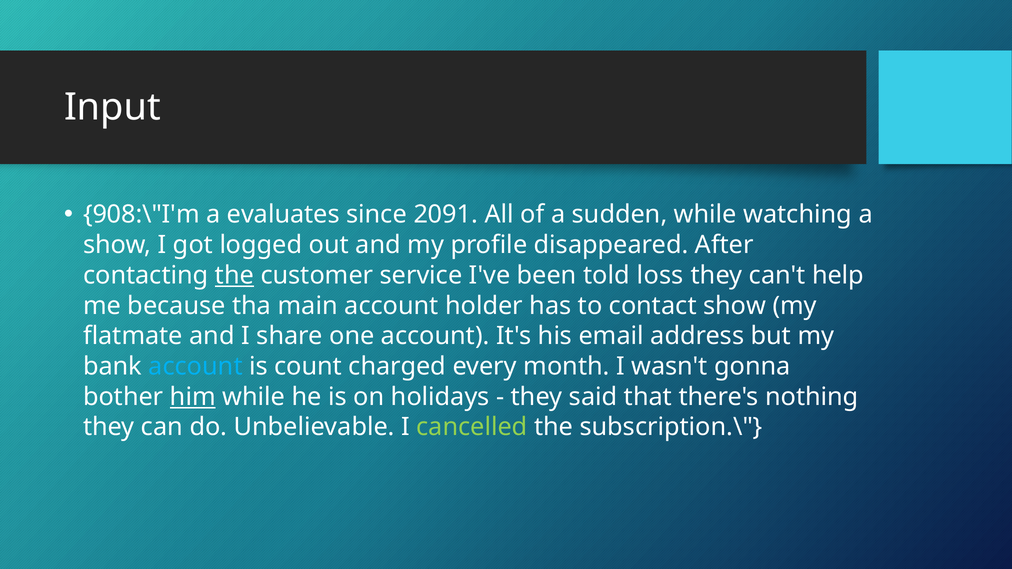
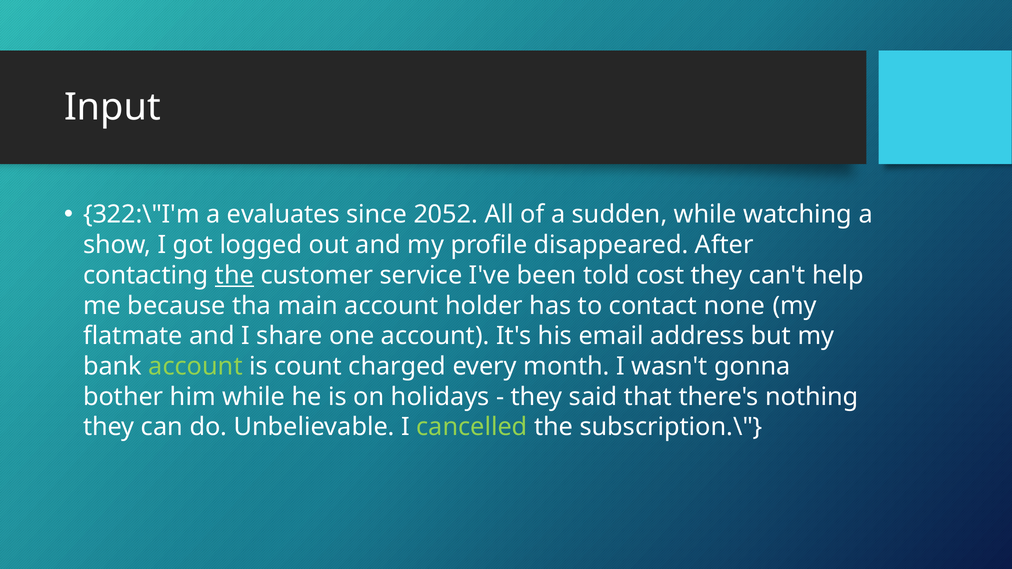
908:\"I'm: 908:\"I'm -> 322:\"I'm
2091: 2091 -> 2052
loss: loss -> cost
contact show: show -> none
account at (196, 367) colour: light blue -> light green
him underline: present -> none
